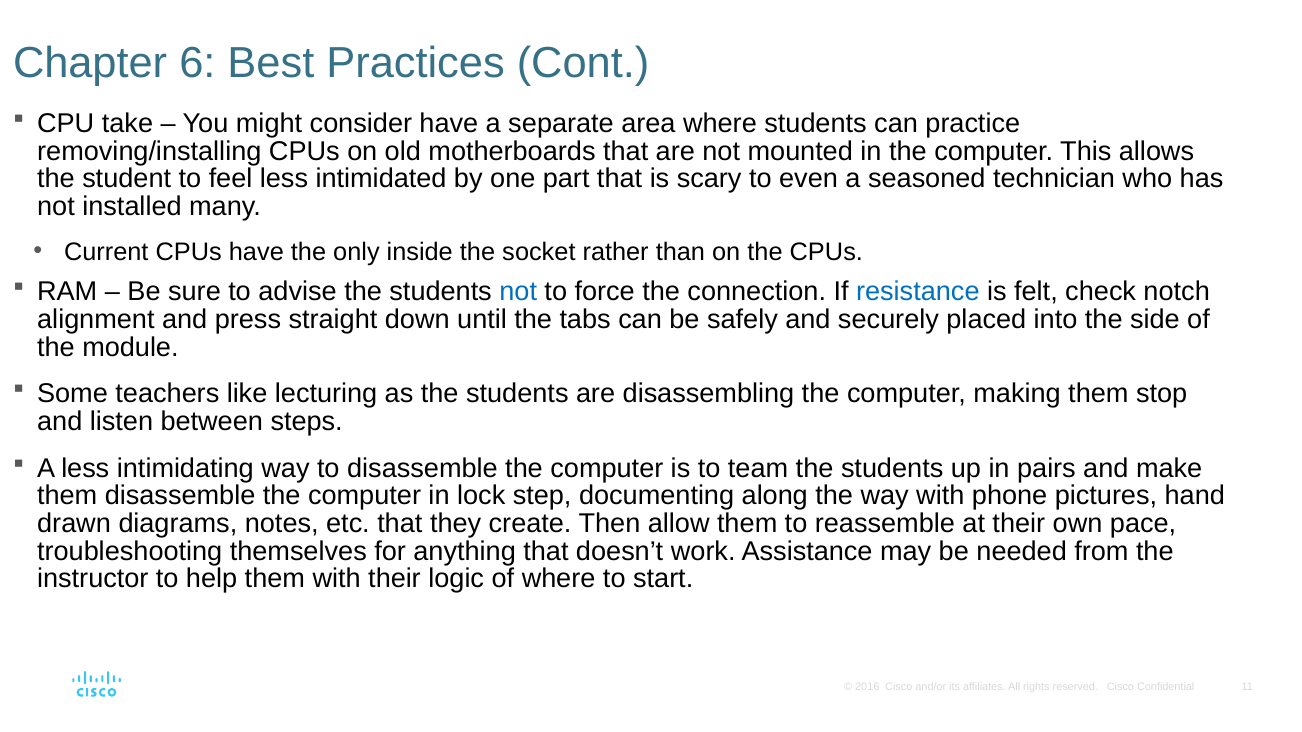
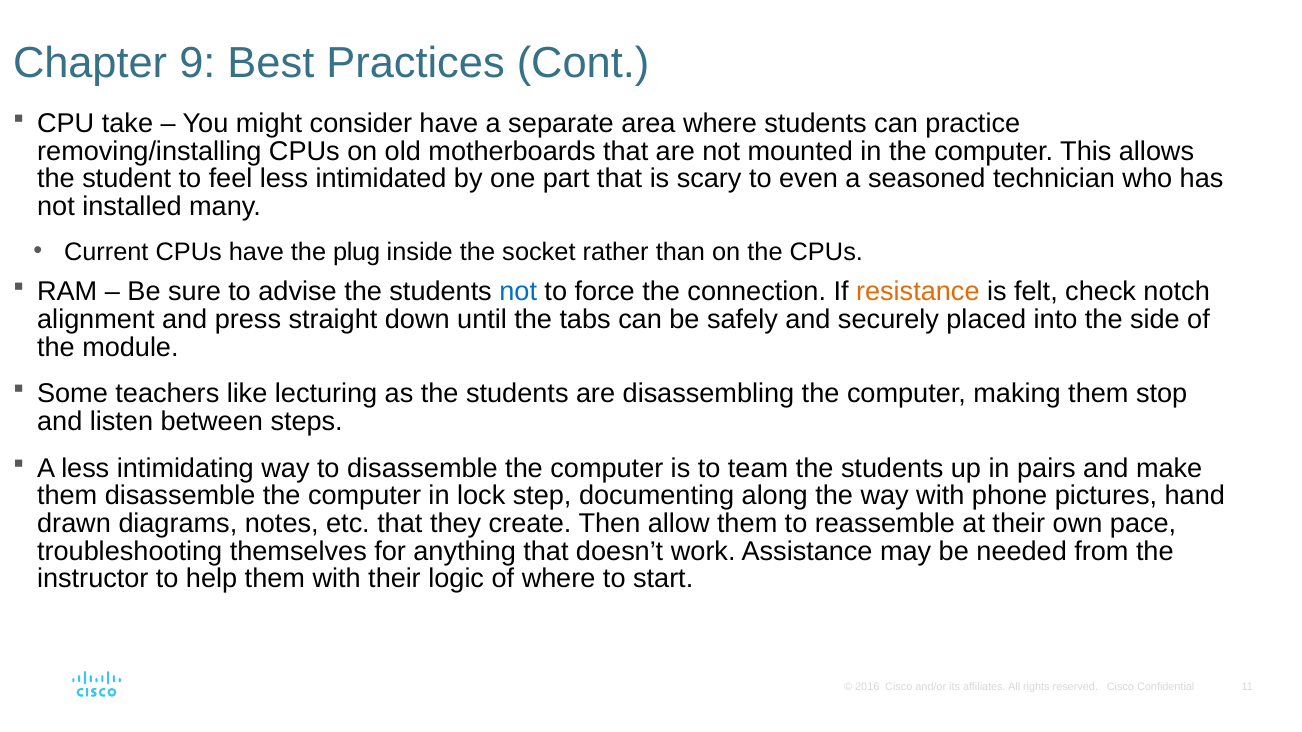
6: 6 -> 9
only: only -> plug
resistance colour: blue -> orange
